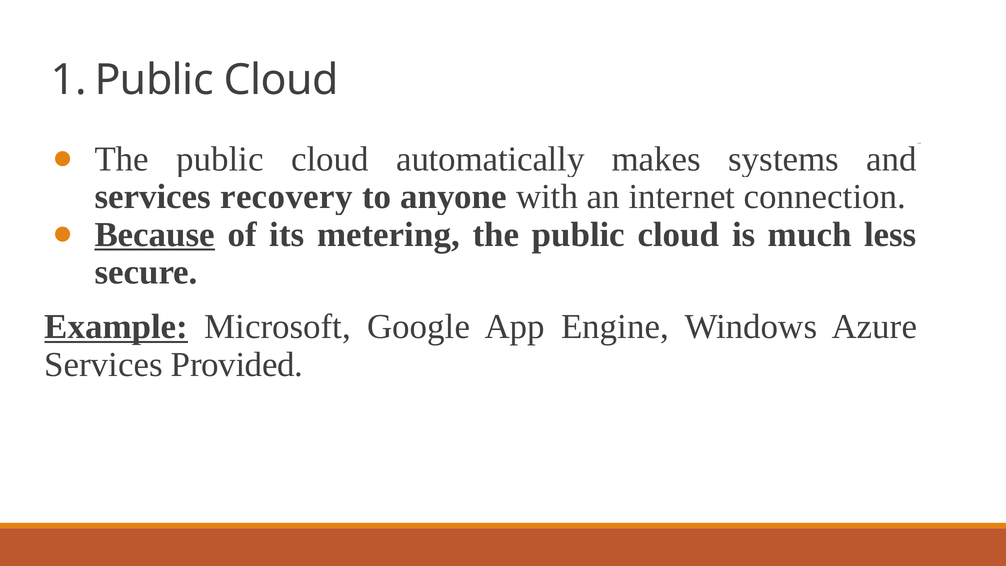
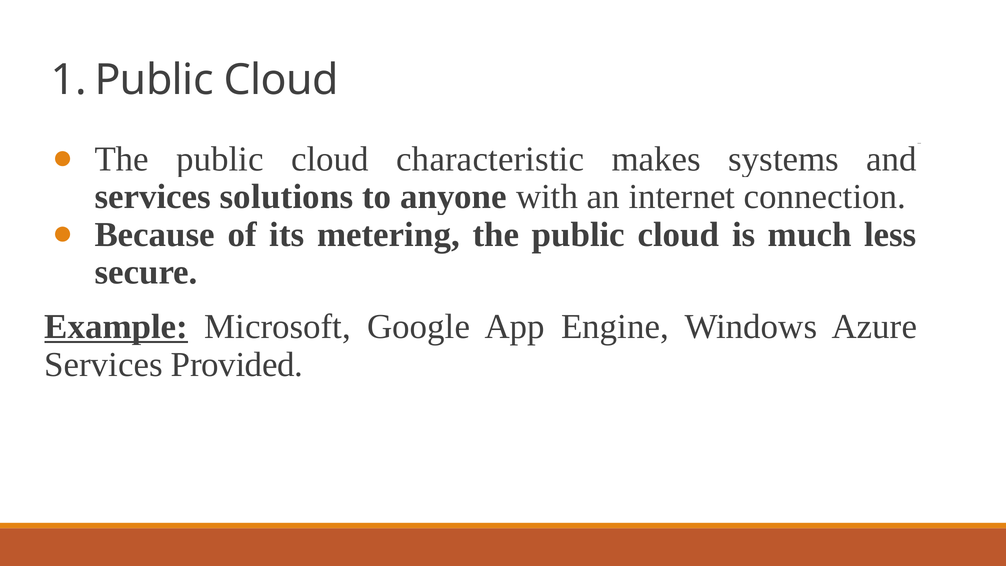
automatically: automatically -> characteristic
recovery: recovery -> solutions
Because underline: present -> none
